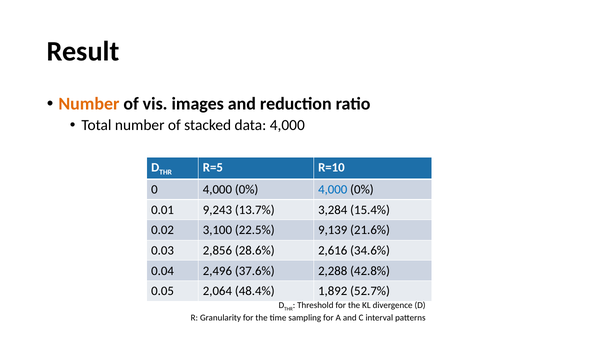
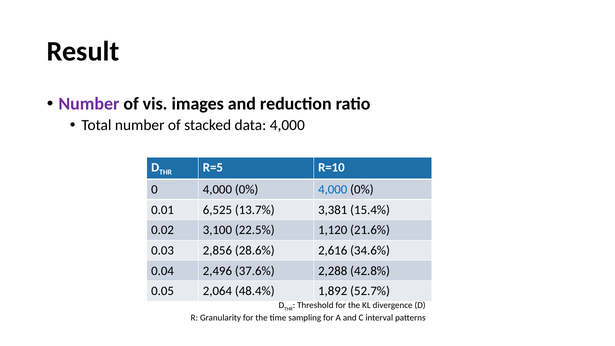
Number at (89, 104) colour: orange -> purple
9,243: 9,243 -> 6,525
3,284: 3,284 -> 3,381
9,139: 9,139 -> 1,120
